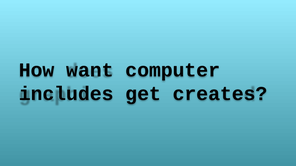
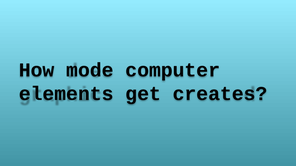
want: want -> mode
includes: includes -> elements
